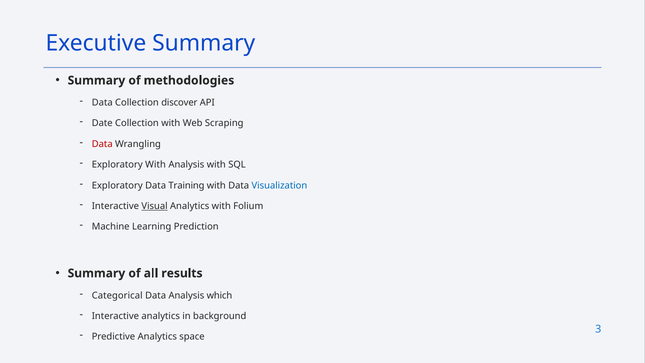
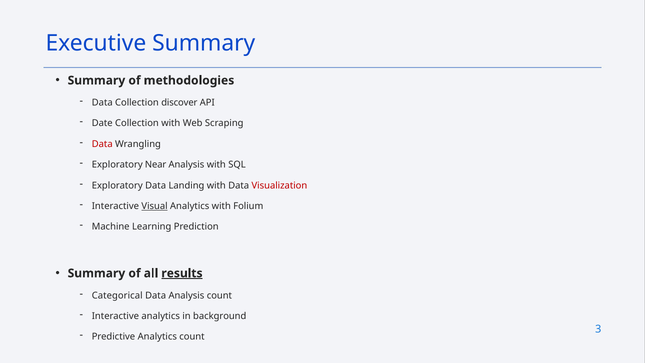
Exploratory With: With -> Near
Training: Training -> Landing
Visualization colour: blue -> red
results underline: none -> present
Analysis which: which -> count
Analytics space: space -> count
